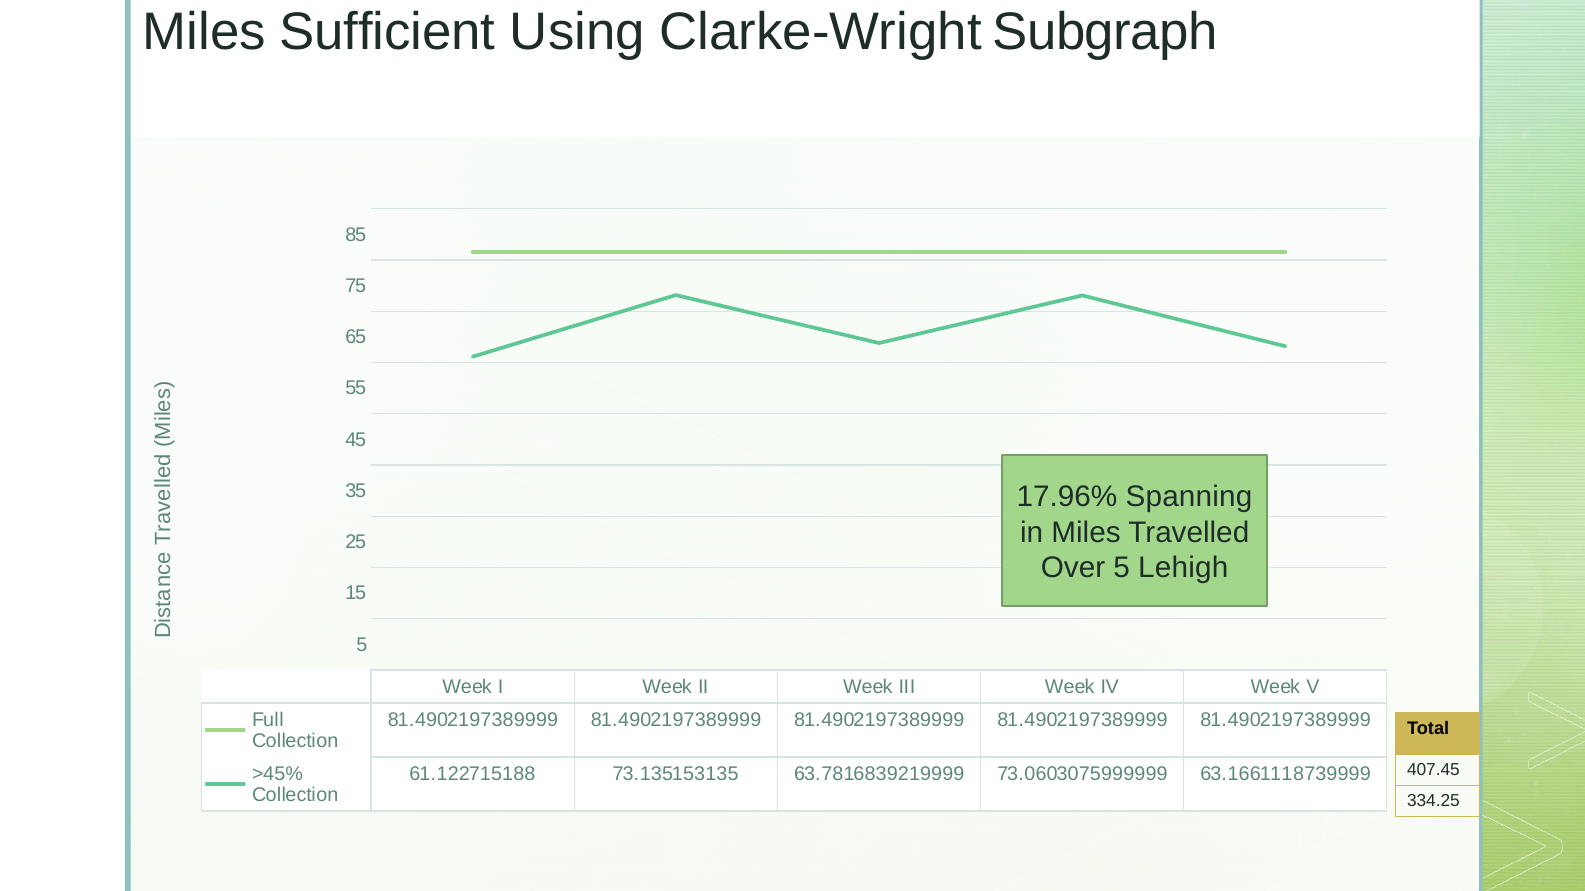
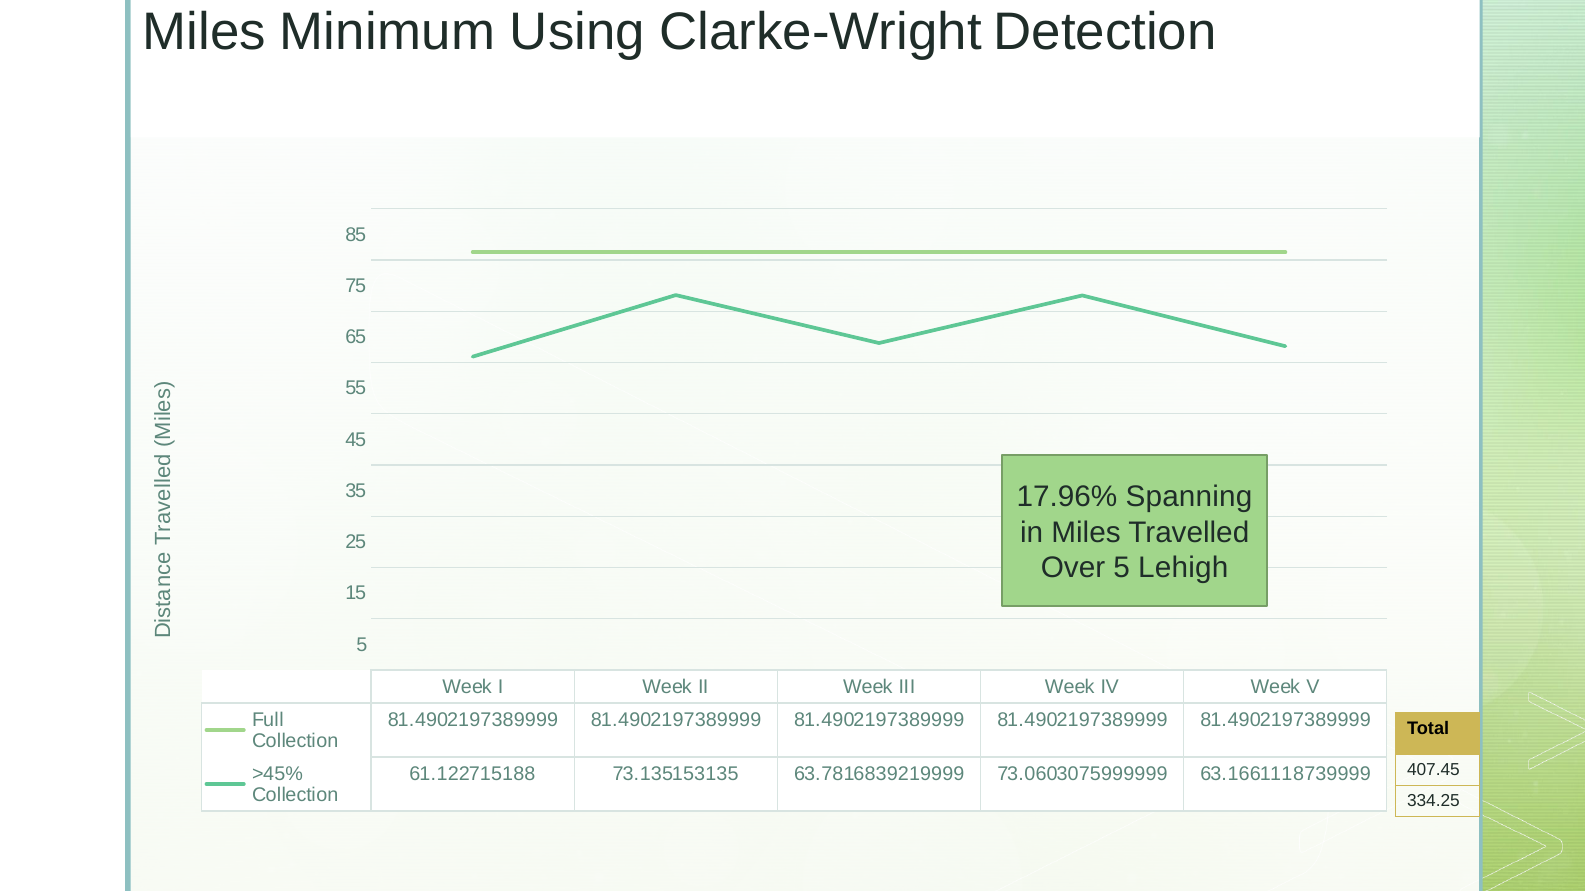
Sufficient: Sufficient -> Minimum
Subgraph: Subgraph -> Detection
